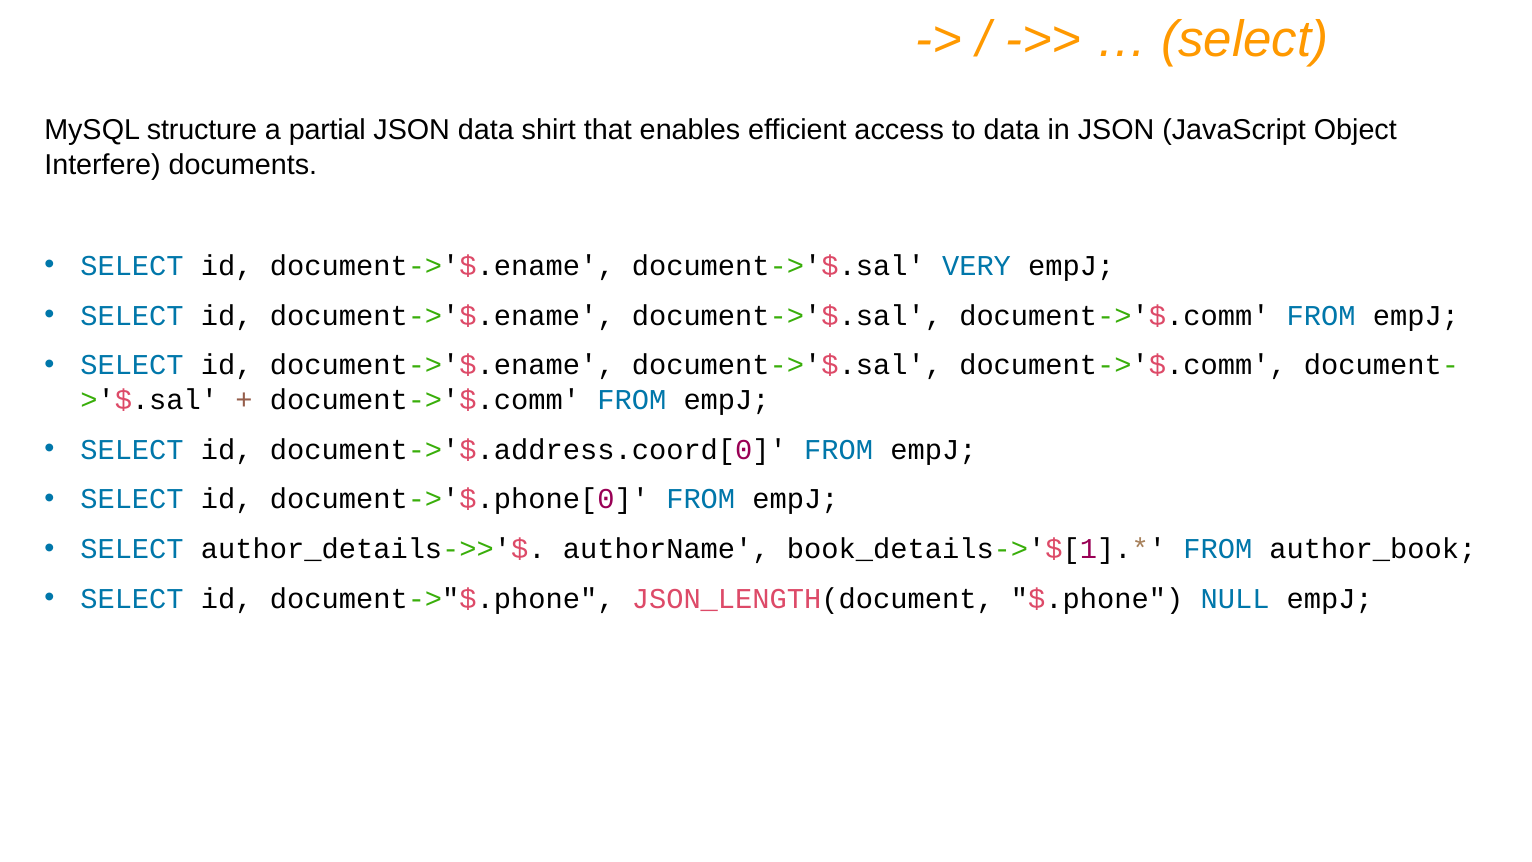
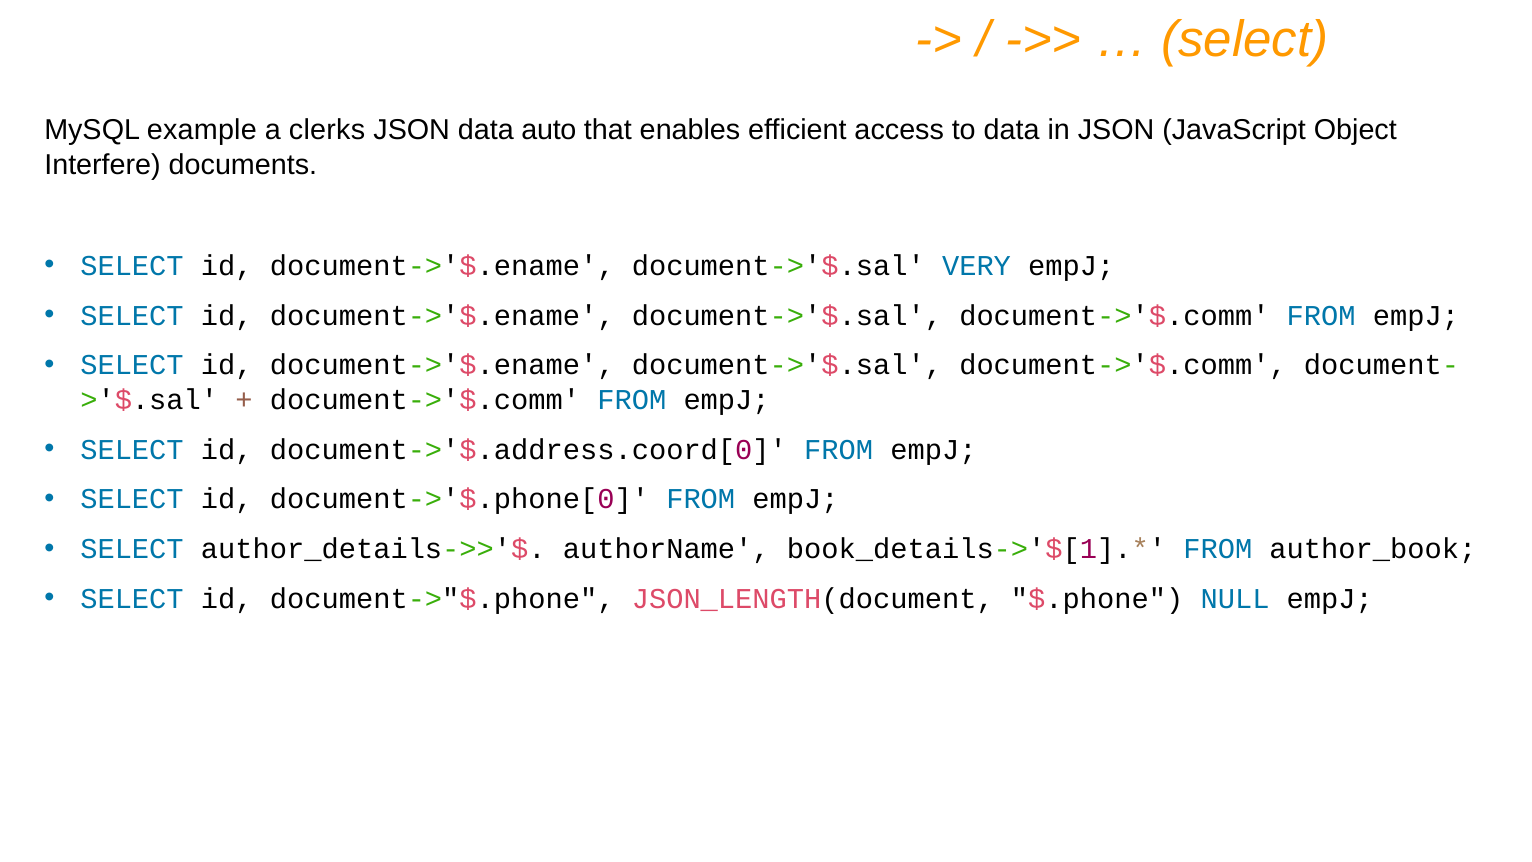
structure: structure -> example
partial: partial -> clerks
shirt: shirt -> auto
